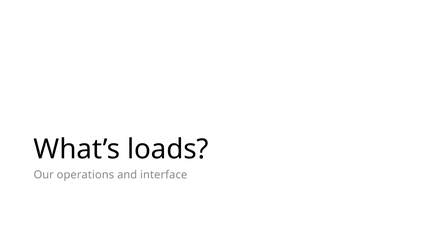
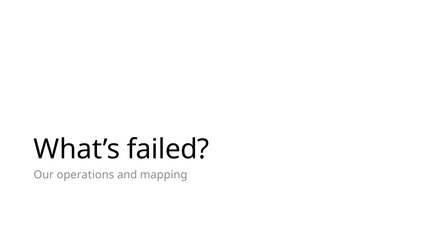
loads: loads -> failed
interface: interface -> mapping
